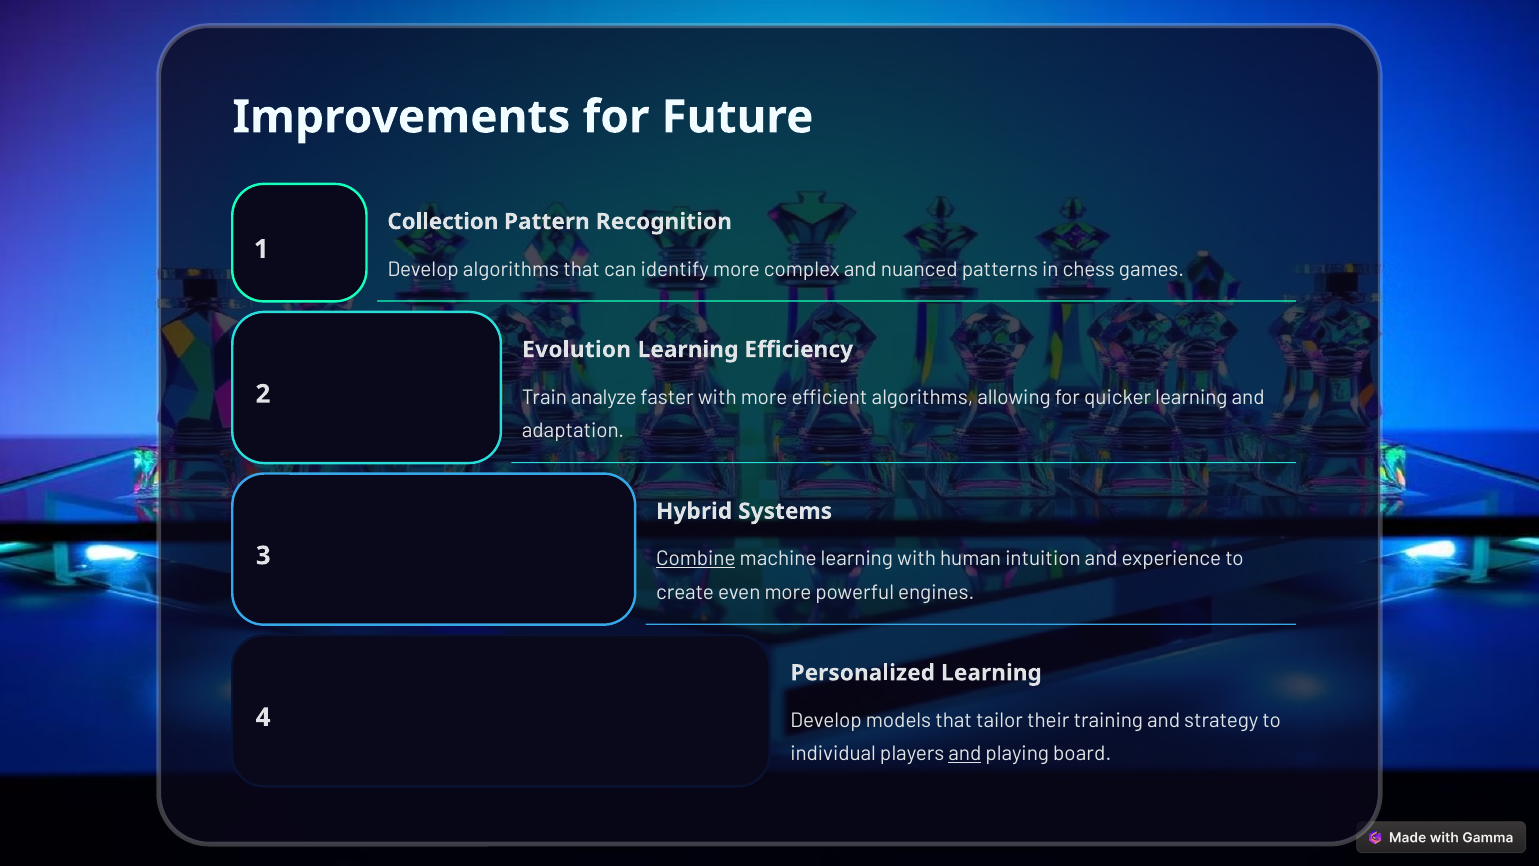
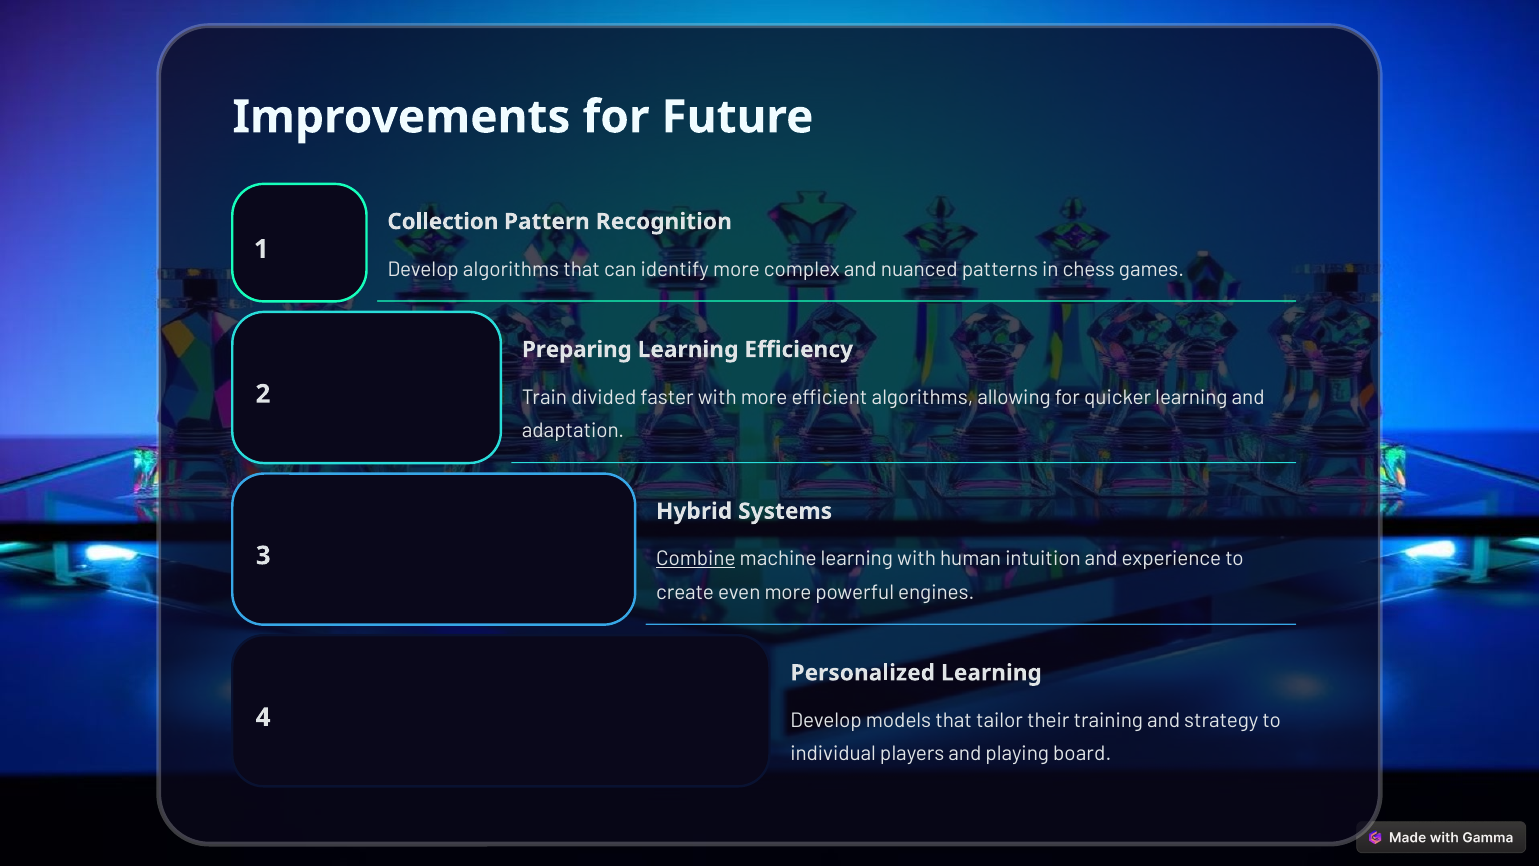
Evolution: Evolution -> Preparing
analyze: analyze -> divided
and at (965, 754) underline: present -> none
